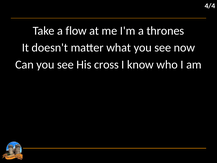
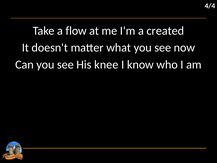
thrones: thrones -> created
cross: cross -> knee
